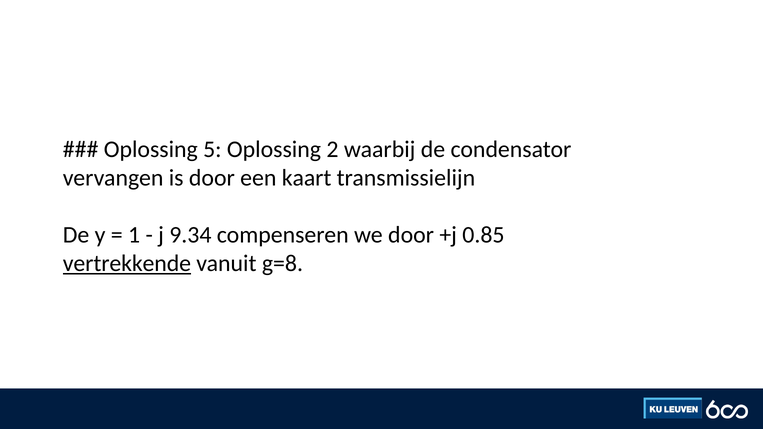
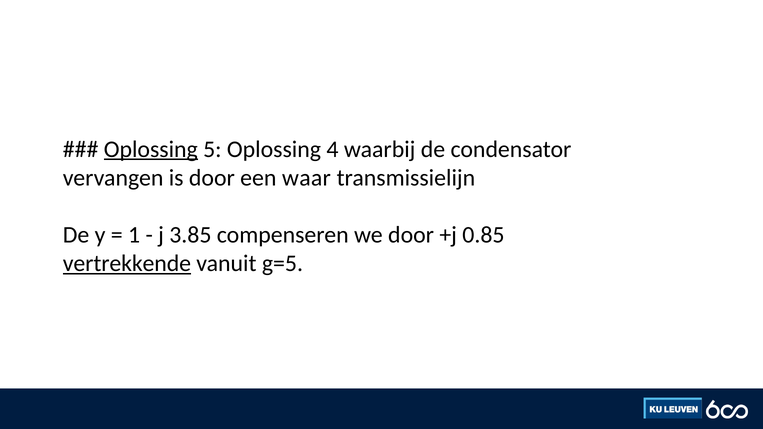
Oplossing at (151, 149) underline: none -> present
2: 2 -> 4
kaart: kaart -> waar
9.34: 9.34 -> 3.85
g=8: g=8 -> g=5
